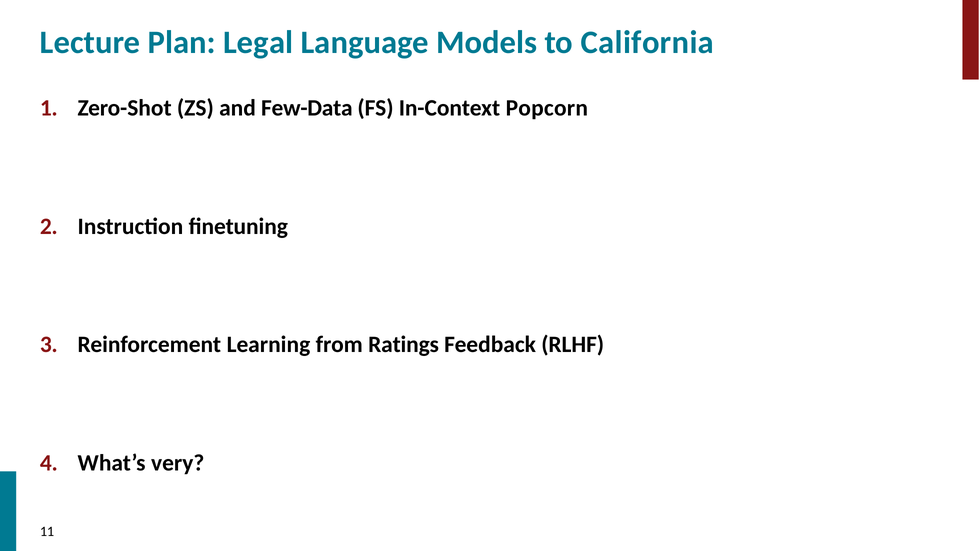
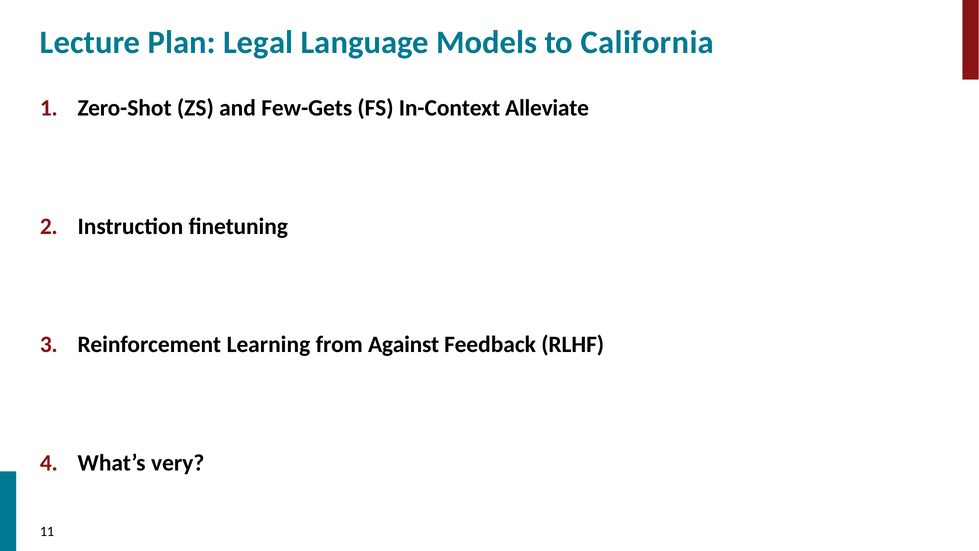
Few-Data: Few-Data -> Few-Gets
Popcorn: Popcorn -> Alleviate
Ratings: Ratings -> Against
